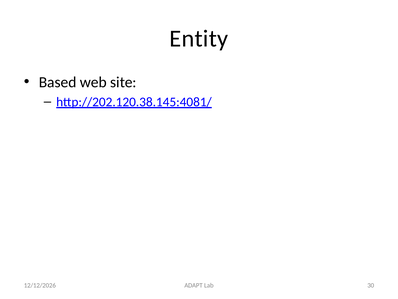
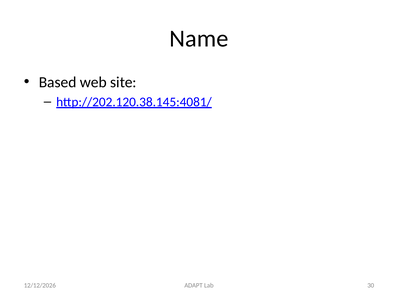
Entity: Entity -> Name
